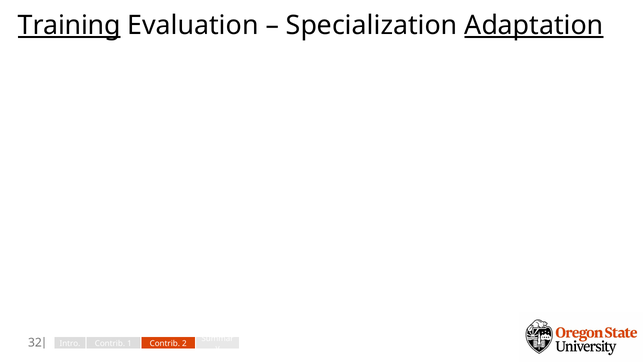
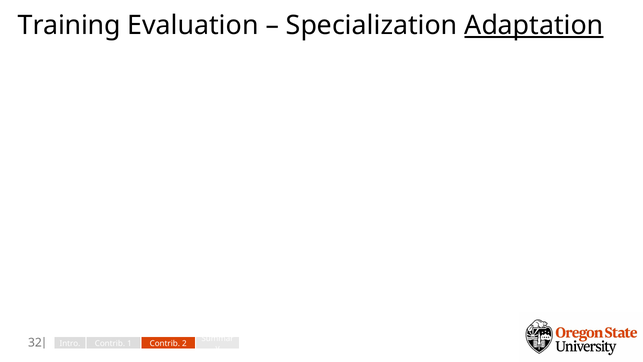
Training underline: present -> none
